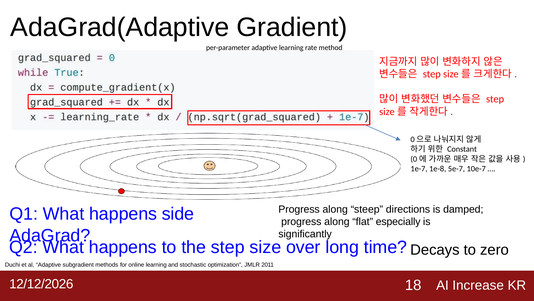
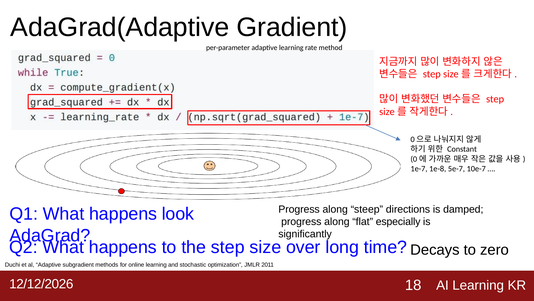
side: side -> look
AI Increase: Increase -> Learning
